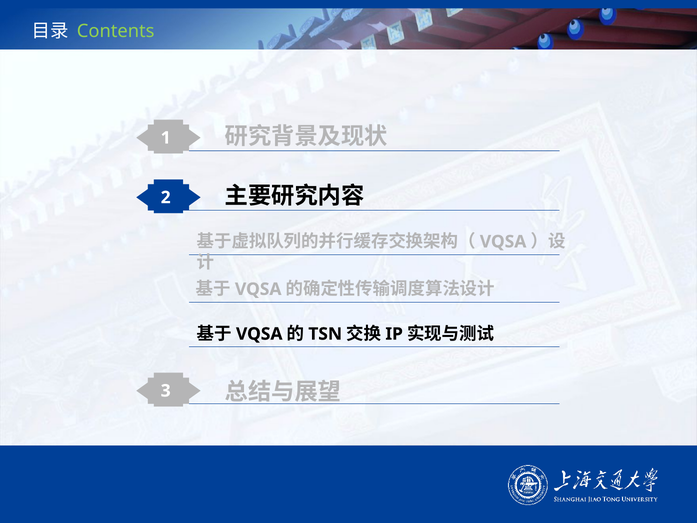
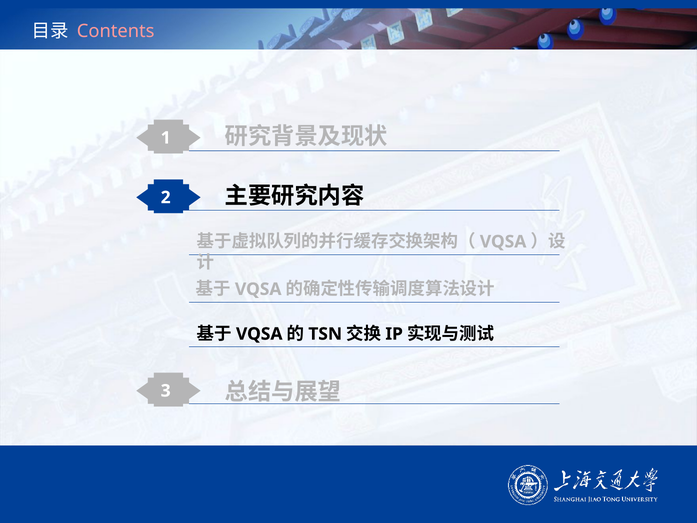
Contents colour: light green -> pink
